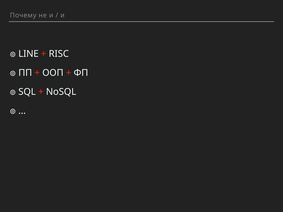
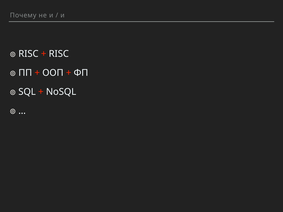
LINE at (28, 54): LINE -> RISC
